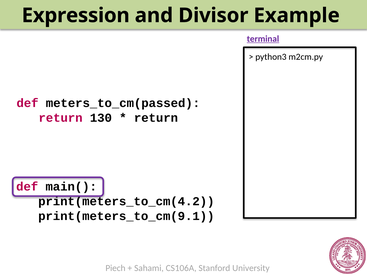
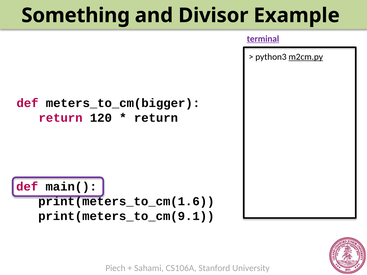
Expression: Expression -> Something
m2cm.py underline: none -> present
meters_to_cm(passed: meters_to_cm(passed -> meters_to_cm(bigger
130: 130 -> 120
print(meters_to_cm(4.2: print(meters_to_cm(4.2 -> print(meters_to_cm(1.6
